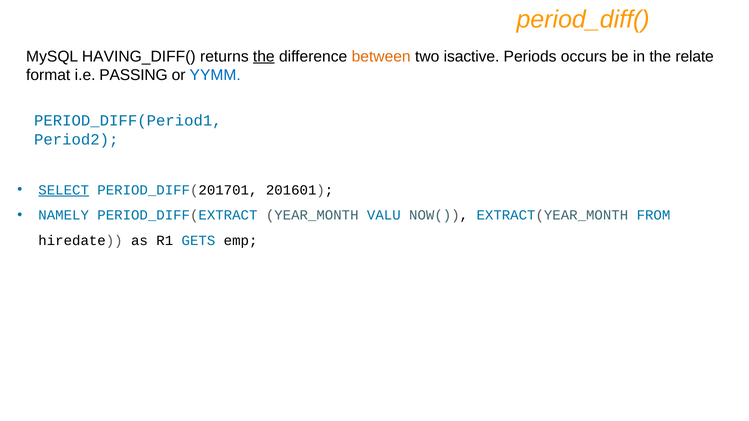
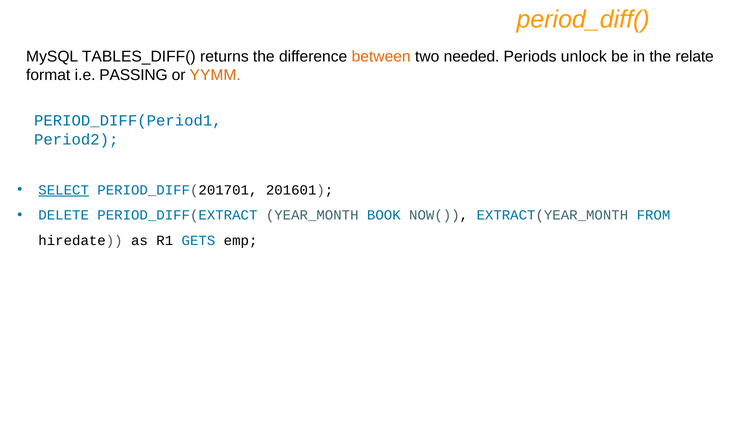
HAVING_DIFF(: HAVING_DIFF( -> TABLES_DIFF(
the at (264, 56) underline: present -> none
isactive: isactive -> needed
occurs: occurs -> unlock
YYMM colour: blue -> orange
NAMELY: NAMELY -> DELETE
VALU: VALU -> BOOK
